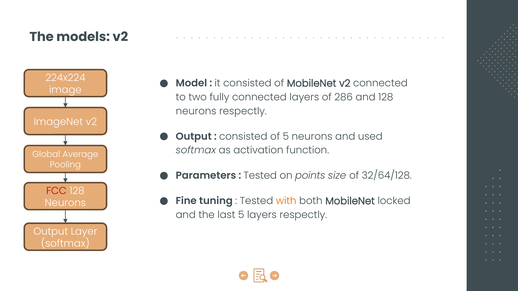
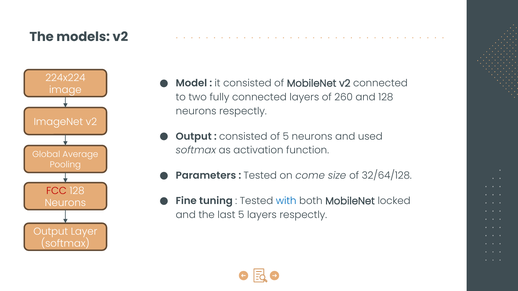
286: 286 -> 260
points: points -> come
with colour: orange -> blue
